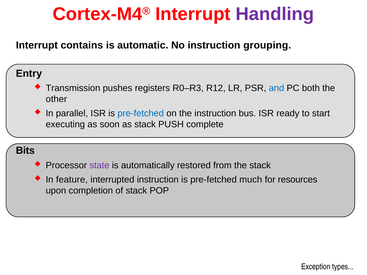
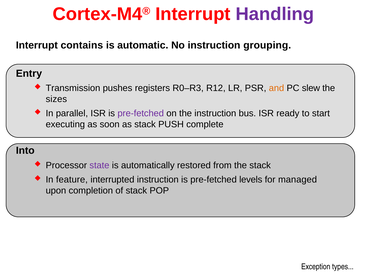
and colour: blue -> orange
both: both -> slew
other: other -> sizes
pre-fetched at (141, 113) colour: blue -> purple
Bits: Bits -> Into
much: much -> levels
resources: resources -> managed
